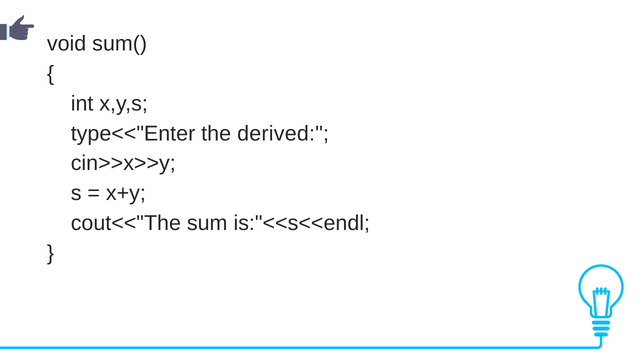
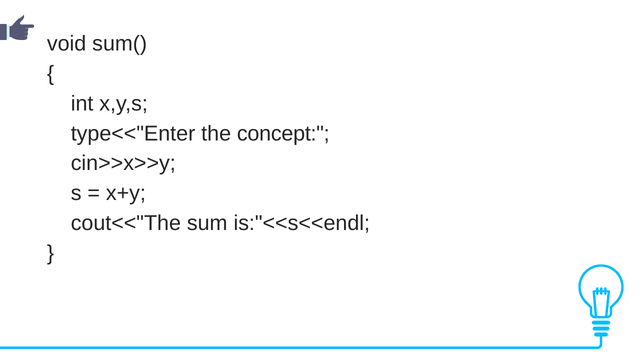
derived: derived -> concept
